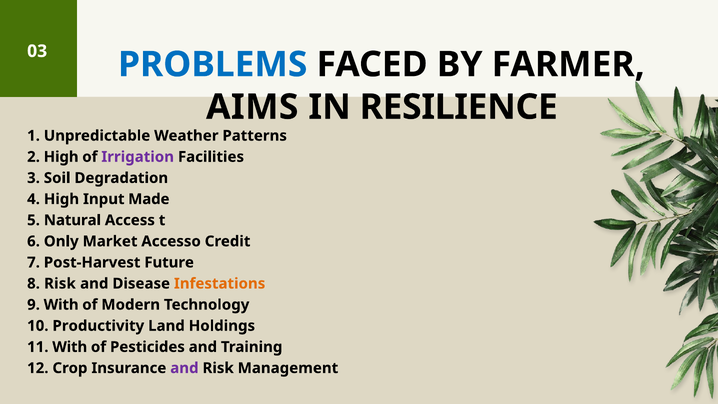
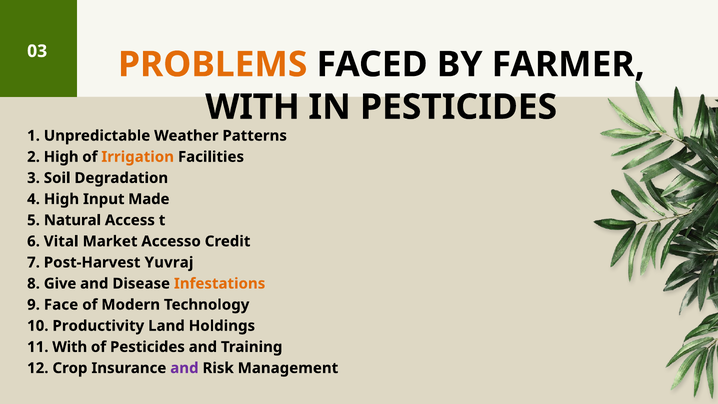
PROBLEMS colour: blue -> orange
AIMS at (252, 107): AIMS -> WITH
IN RESILIENCE: RESILIENCE -> PESTICIDES
Irrigation colour: purple -> orange
Only: Only -> Vital
Future: Future -> Yuvraj
8 Risk: Risk -> Give
9 With: With -> Face
